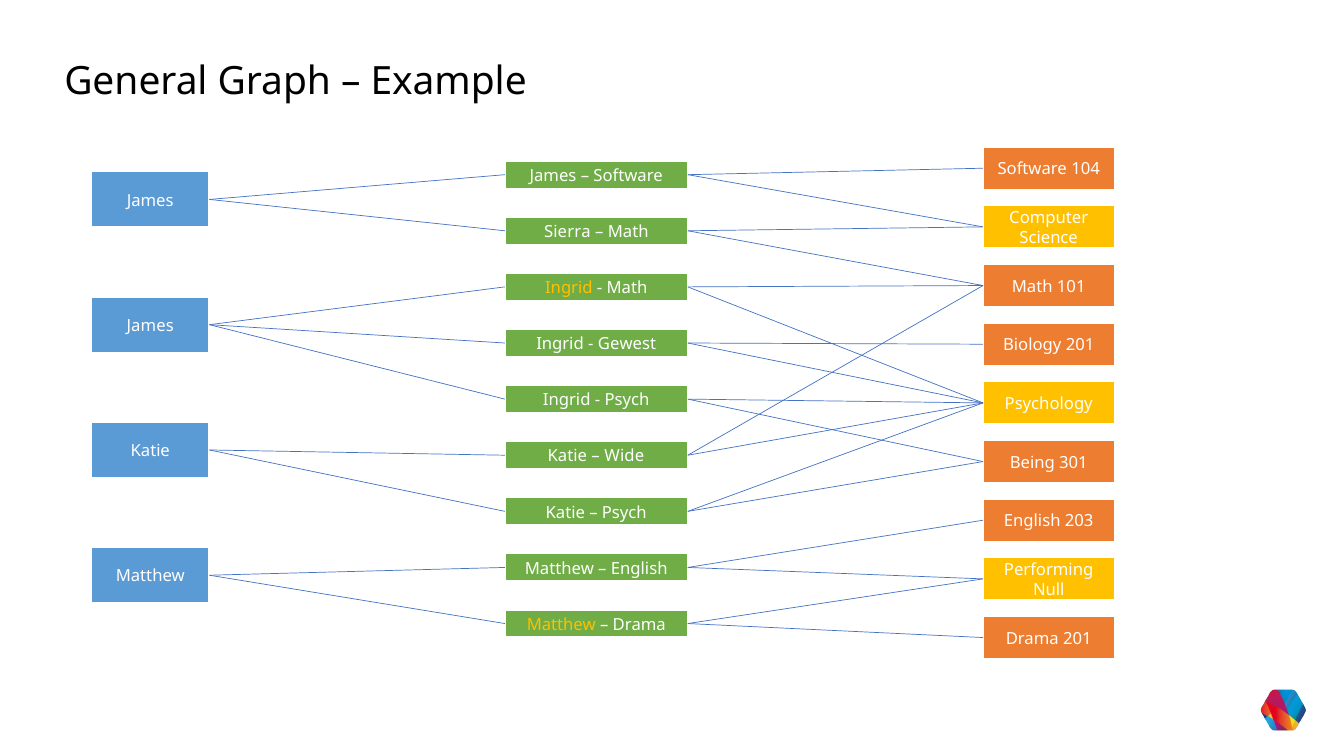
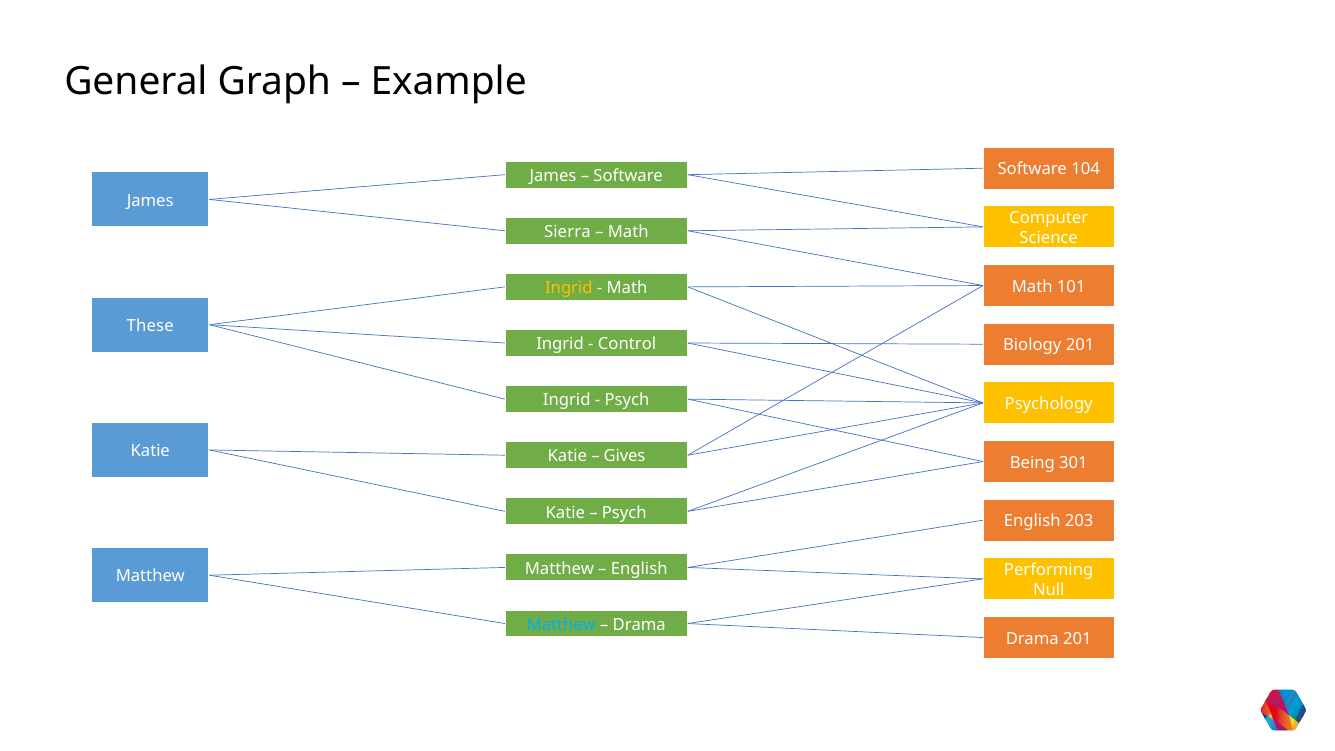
James at (150, 326): James -> These
Gewest: Gewest -> Control
Wide: Wide -> Gives
Matthew at (561, 625) colour: yellow -> light blue
